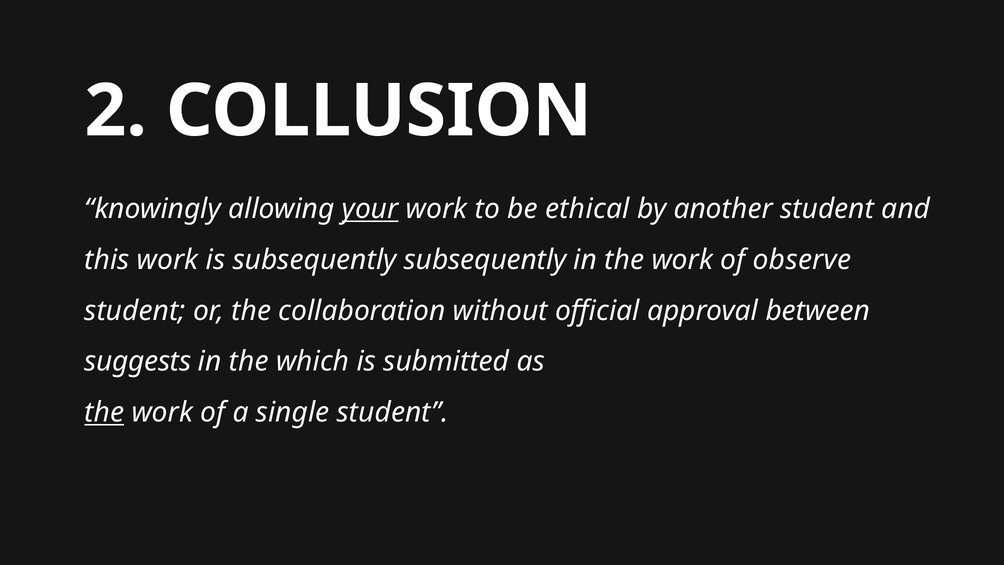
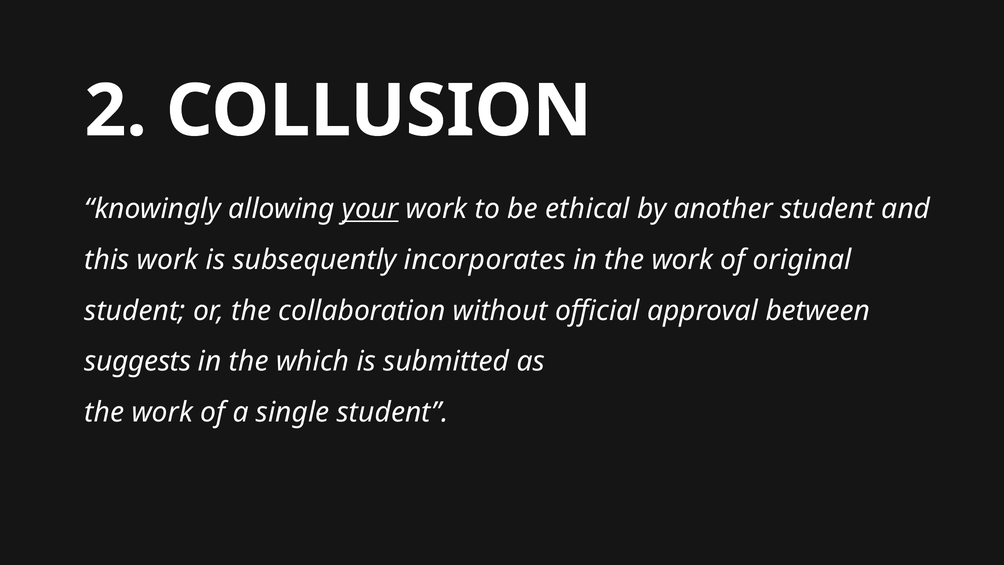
subsequently subsequently: subsequently -> incorporates
observe: observe -> original
the at (104, 412) underline: present -> none
